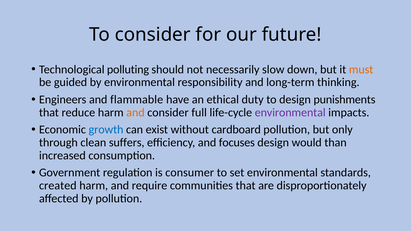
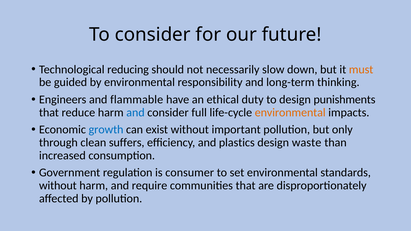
polluting: polluting -> reducing
and at (135, 113) colour: orange -> blue
environmental at (290, 113) colour: purple -> orange
cardboard: cardboard -> important
focuses: focuses -> plastics
would: would -> waste
created at (58, 186): created -> without
